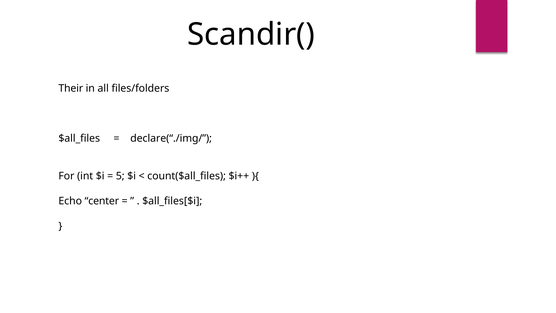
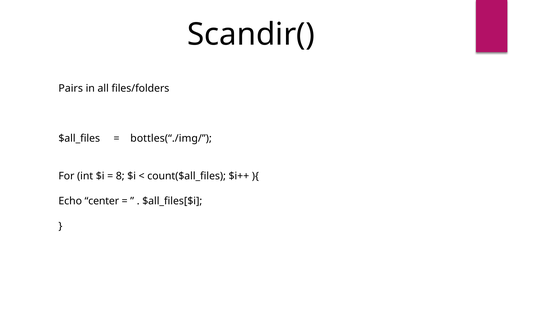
Their: Their -> Pairs
declare(“./img/: declare(“./img/ -> bottles(“./img/
5: 5 -> 8
